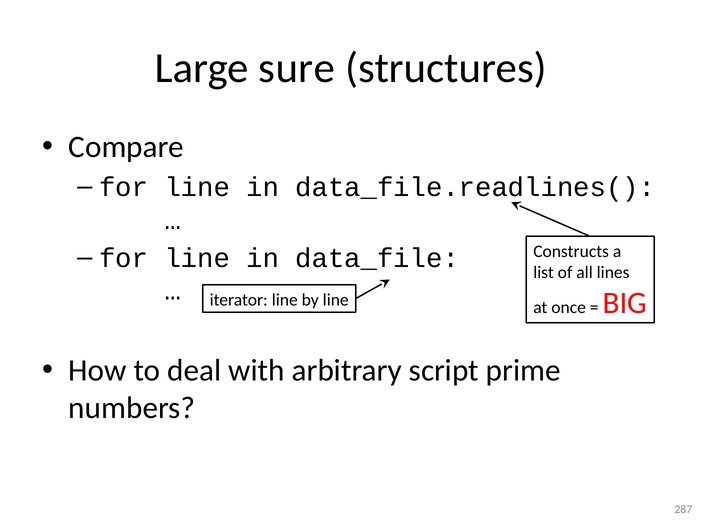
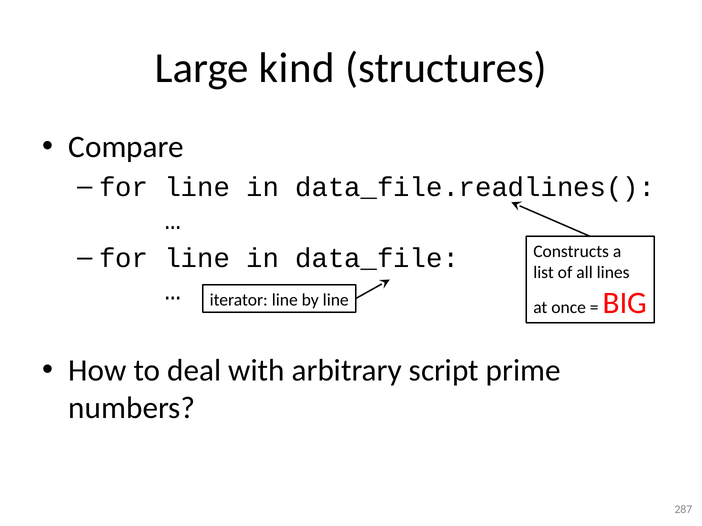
sure: sure -> kind
